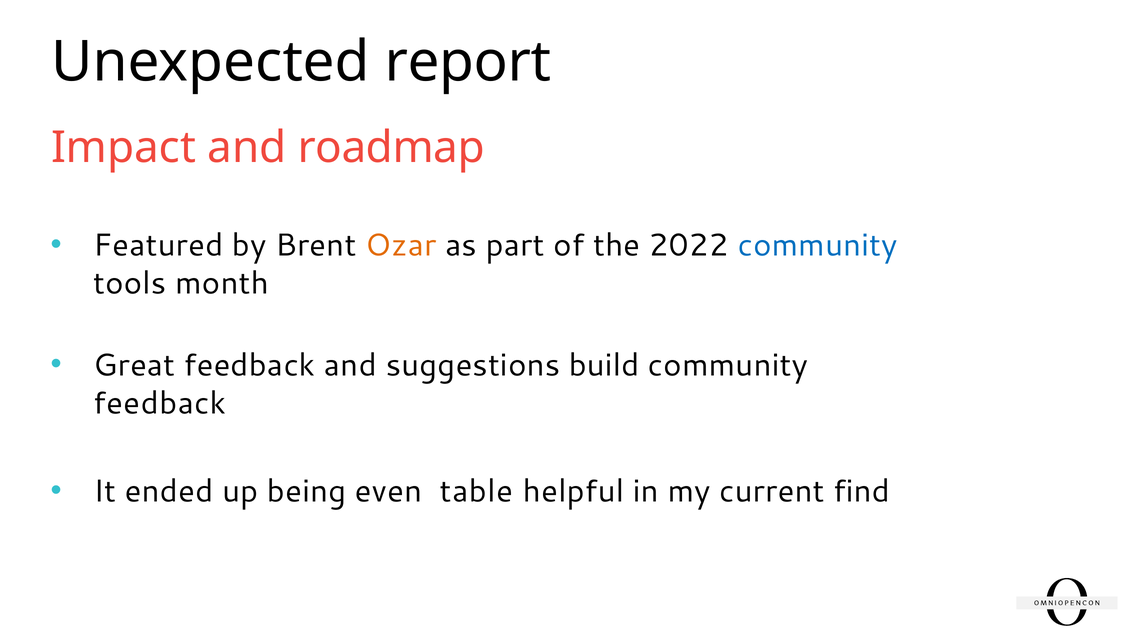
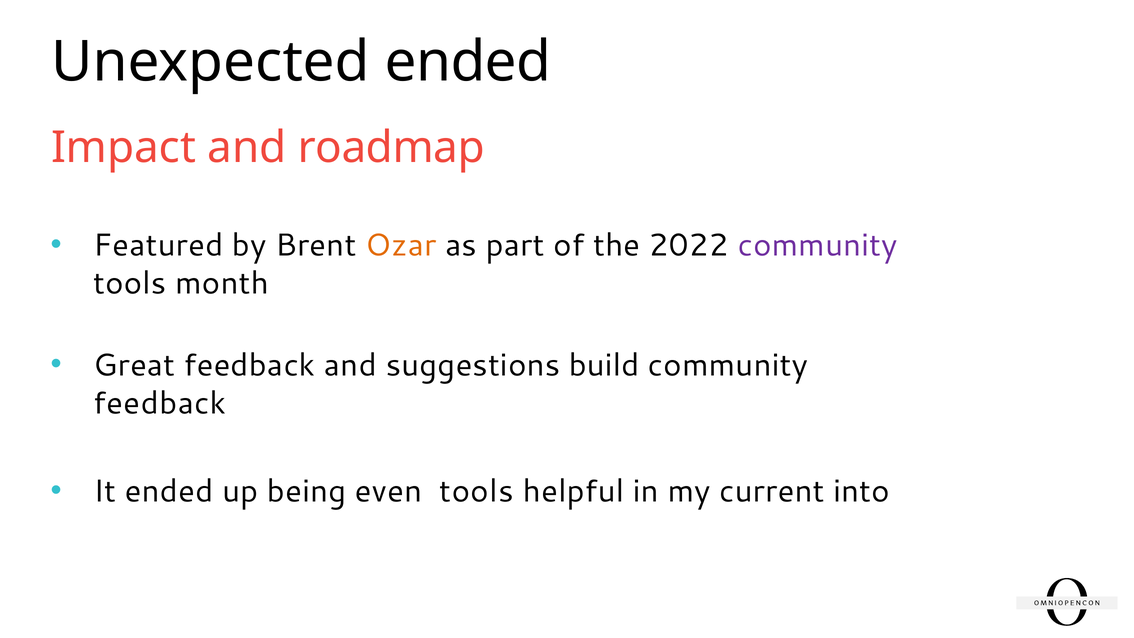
Unexpected report: report -> ended
community at (818, 246) colour: blue -> purple
even table: table -> tools
find: find -> into
